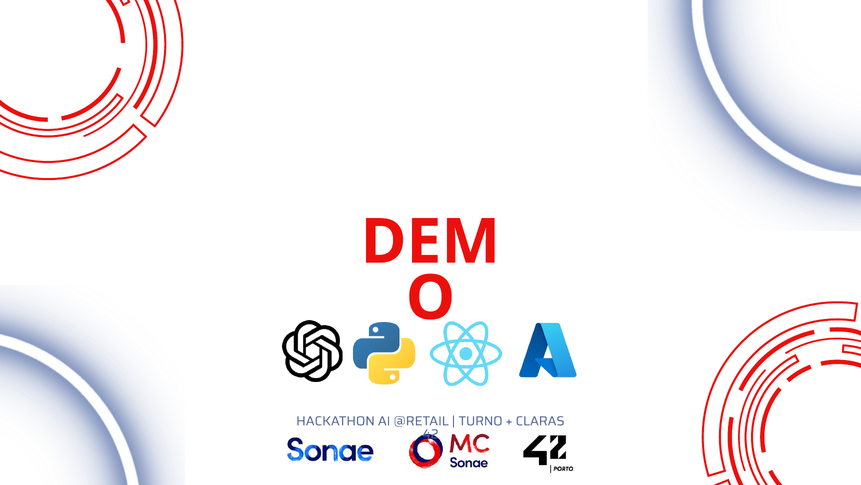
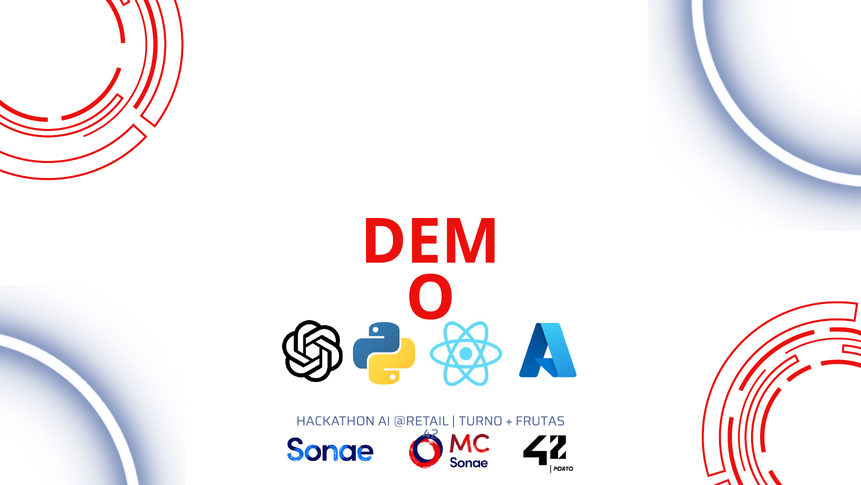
CLARAS: CLARAS -> FRUTAS
